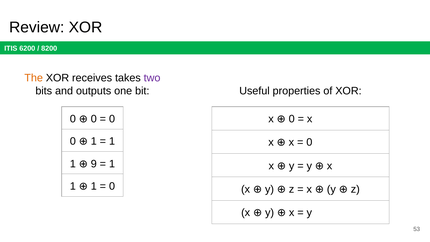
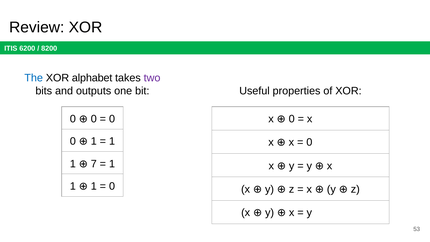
The colour: orange -> blue
receives: receives -> alphabet
9: 9 -> 7
